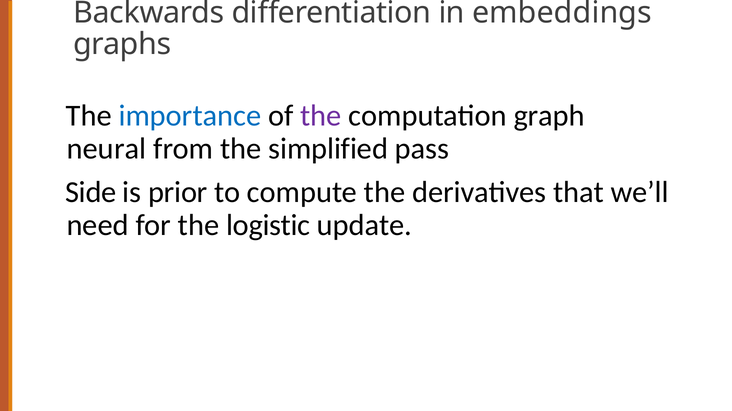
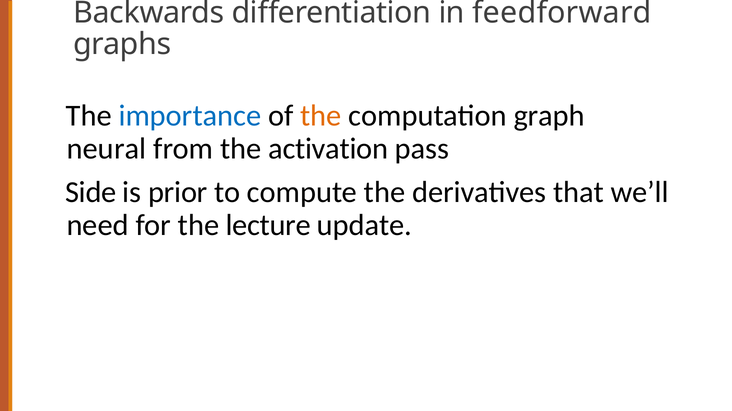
embeddings: embeddings -> feedforward
the at (321, 116) colour: purple -> orange
simplified: simplified -> activation
logistic: logistic -> lecture
